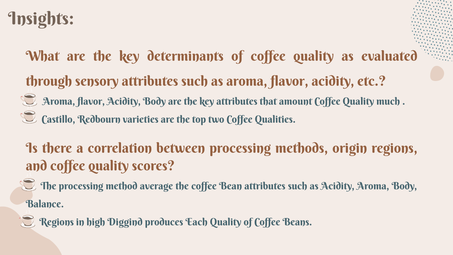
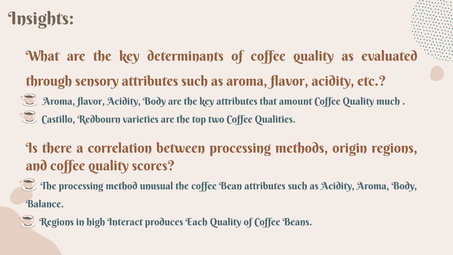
average: average -> unusual
Diggind: Diggind -> Interact
